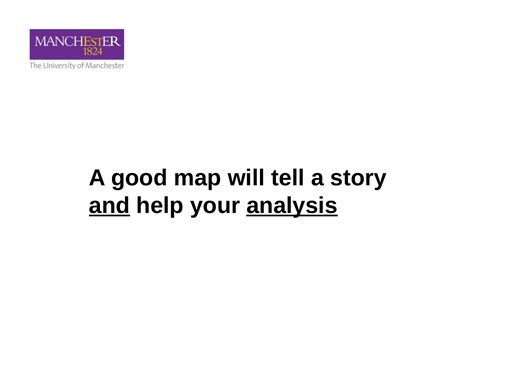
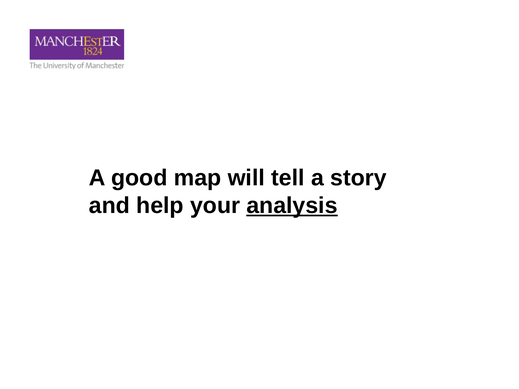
and underline: present -> none
